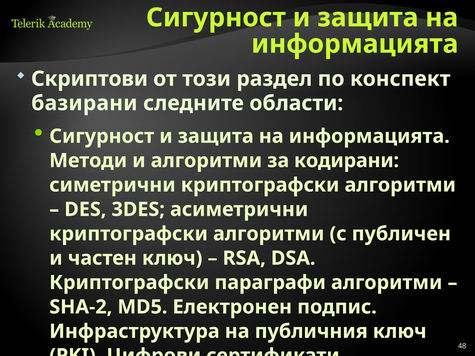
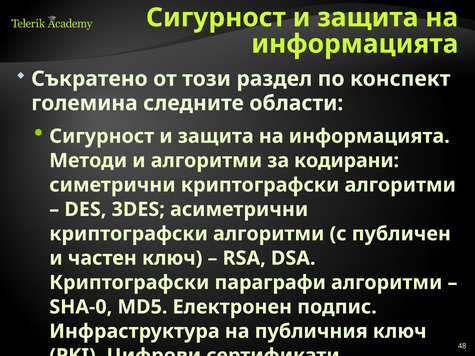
Скриптови: Скриптови -> Съкратено
базирани: базирани -> големина
SHA-2: SHA-2 -> SHA-0
